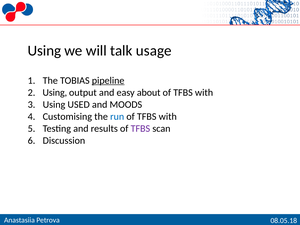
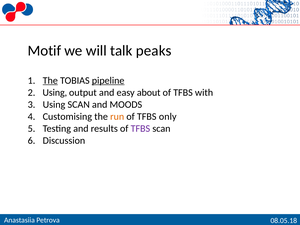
Using at (44, 51): Using -> Motif
usage: usage -> peaks
The at (50, 81) underline: none -> present
Using USED: USED -> SCAN
run colour: blue -> orange
with at (168, 117): with -> only
